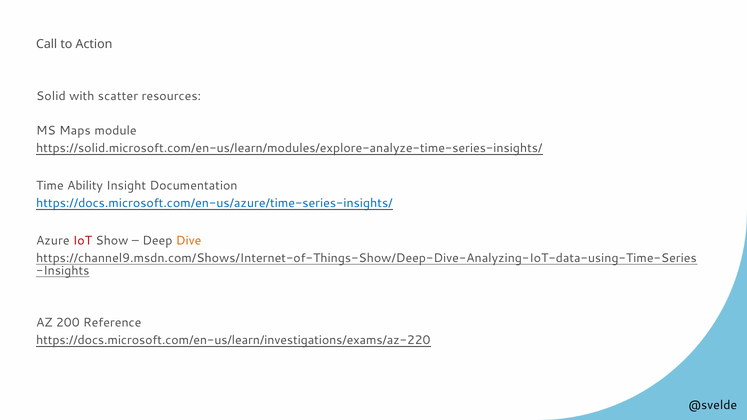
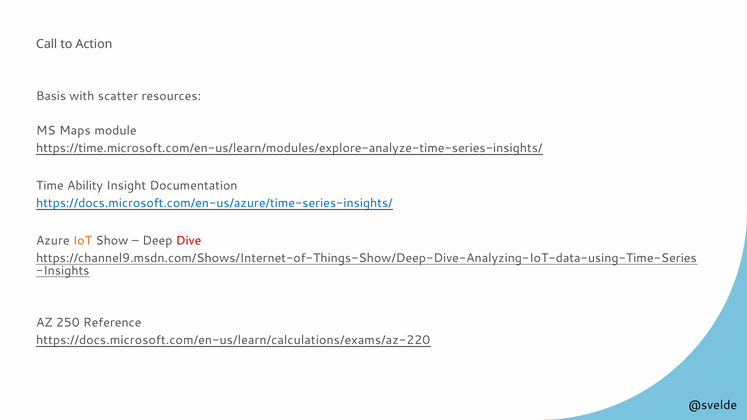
Solid: Solid -> Basis
https://solid.microsoft.com/en-us/learn/modules/explore-analyze-time-series-insights/: https://solid.microsoft.com/en-us/learn/modules/explore-analyze-time-series-insights/ -> https://time.microsoft.com/en-us/learn/modules/explore-analyze-time-series-insights/
IoT colour: red -> orange
Dive colour: orange -> red
200: 200 -> 250
https://docs.microsoft.com/en-us/learn/investigations/exams/az-220: https://docs.microsoft.com/en-us/learn/investigations/exams/az-220 -> https://docs.microsoft.com/en-us/learn/calculations/exams/az-220
